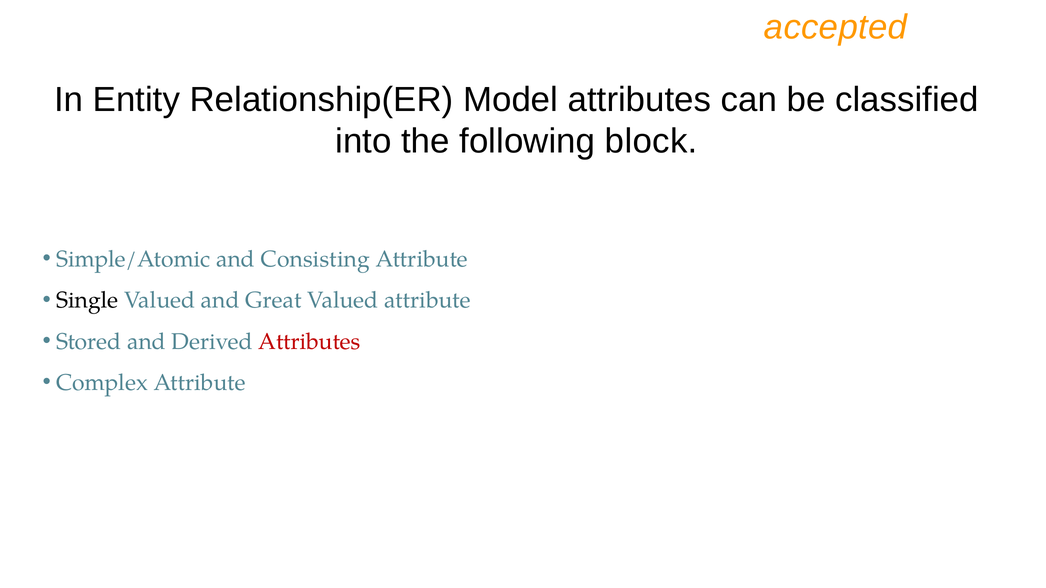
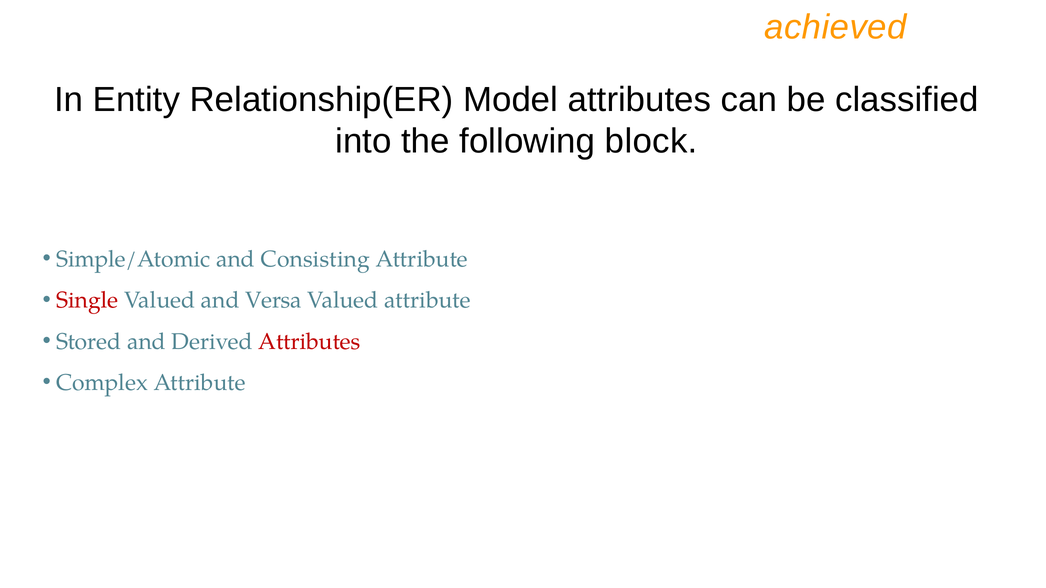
accepted: accepted -> achieved
Single colour: black -> red
Great: Great -> Versa
